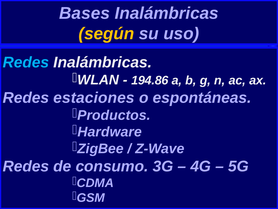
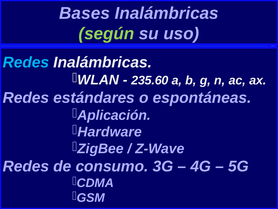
según colour: yellow -> light green
194.86: 194.86 -> 235.60
estaciones: estaciones -> estándares
Productos: Productos -> Aplicación
